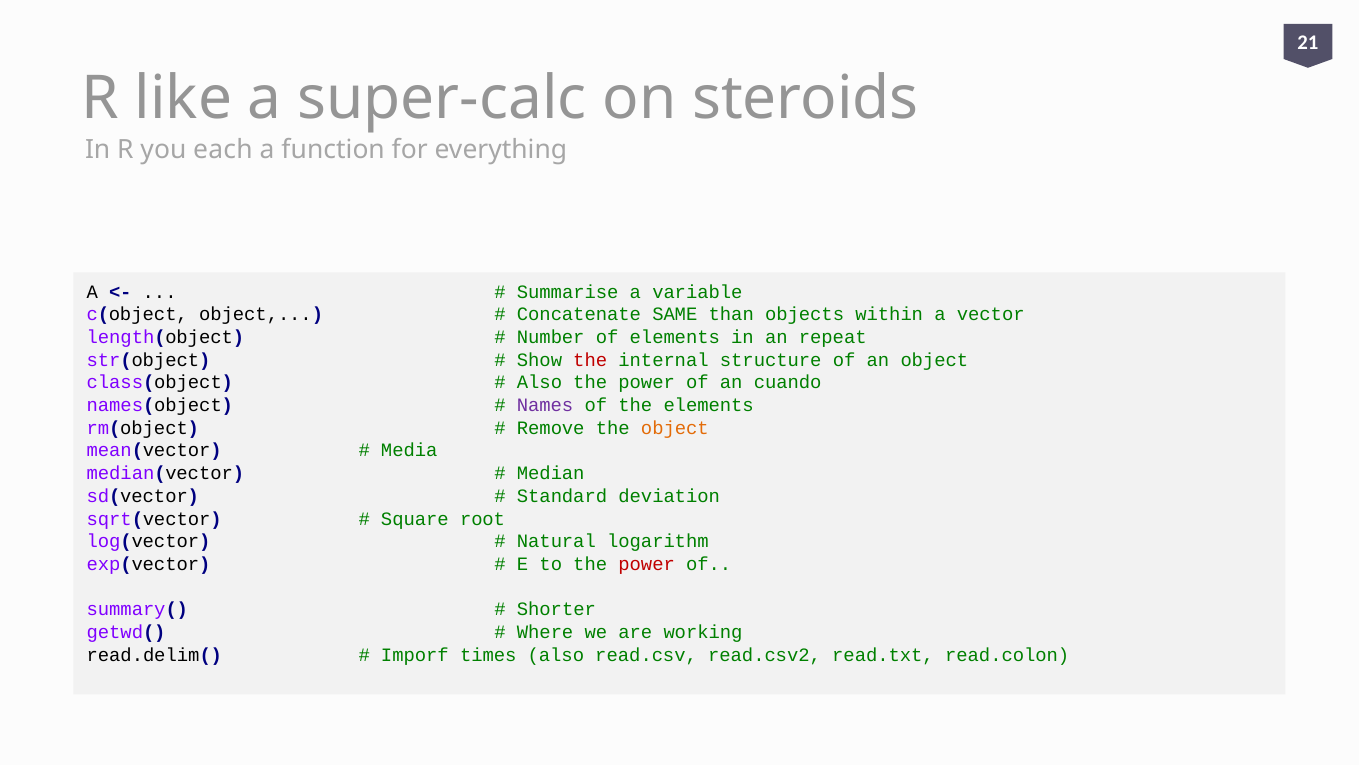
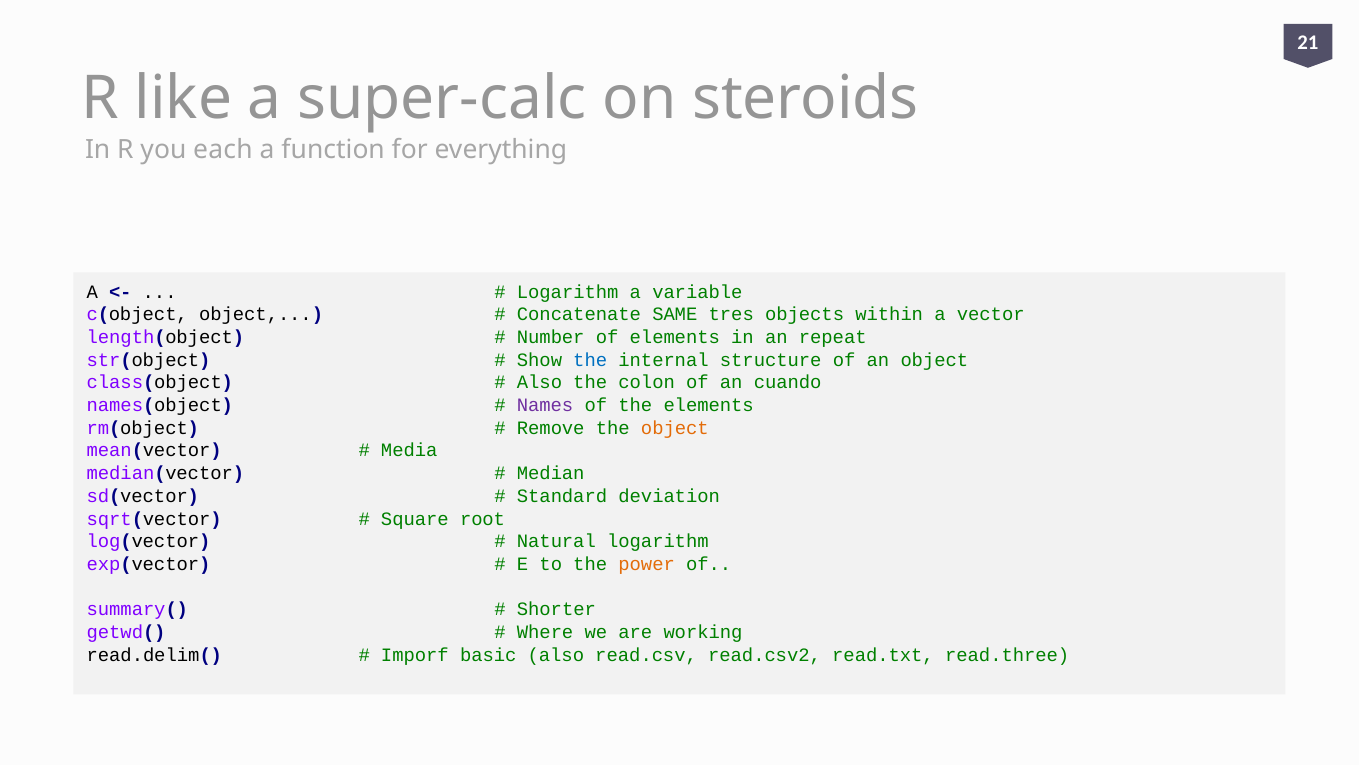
Summarise at (568, 292): Summarise -> Logarithm
than: than -> tres
the at (590, 360) colour: red -> blue
power at (647, 382): power -> colon
power at (647, 564) colour: red -> orange
times: times -> basic
read.colon: read.colon -> read.three
